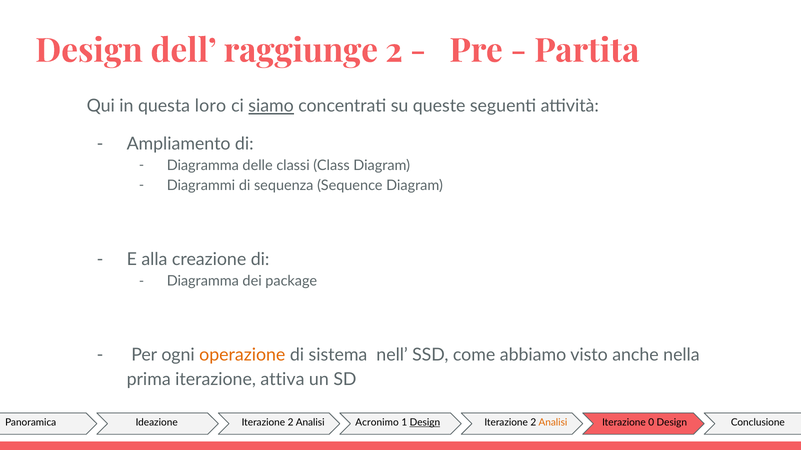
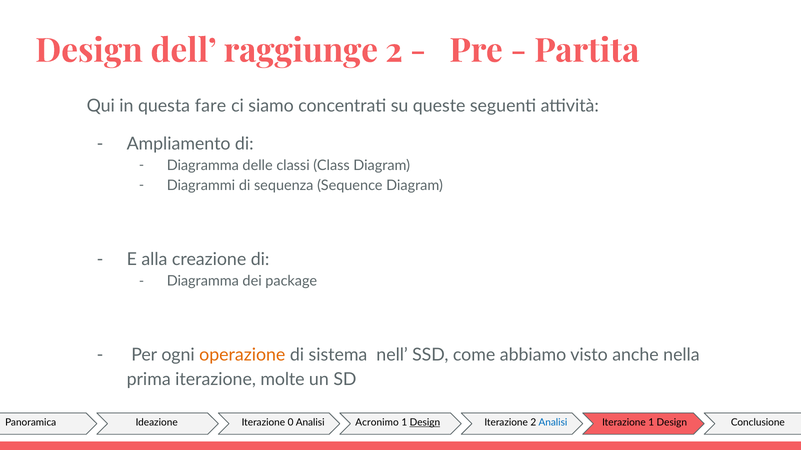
loro: loro -> fare
siamo underline: present -> none
attiva: attiva -> molte
2 at (291, 423): 2 -> 0
Analisi at (553, 423) colour: orange -> blue
Iterazione 0: 0 -> 1
